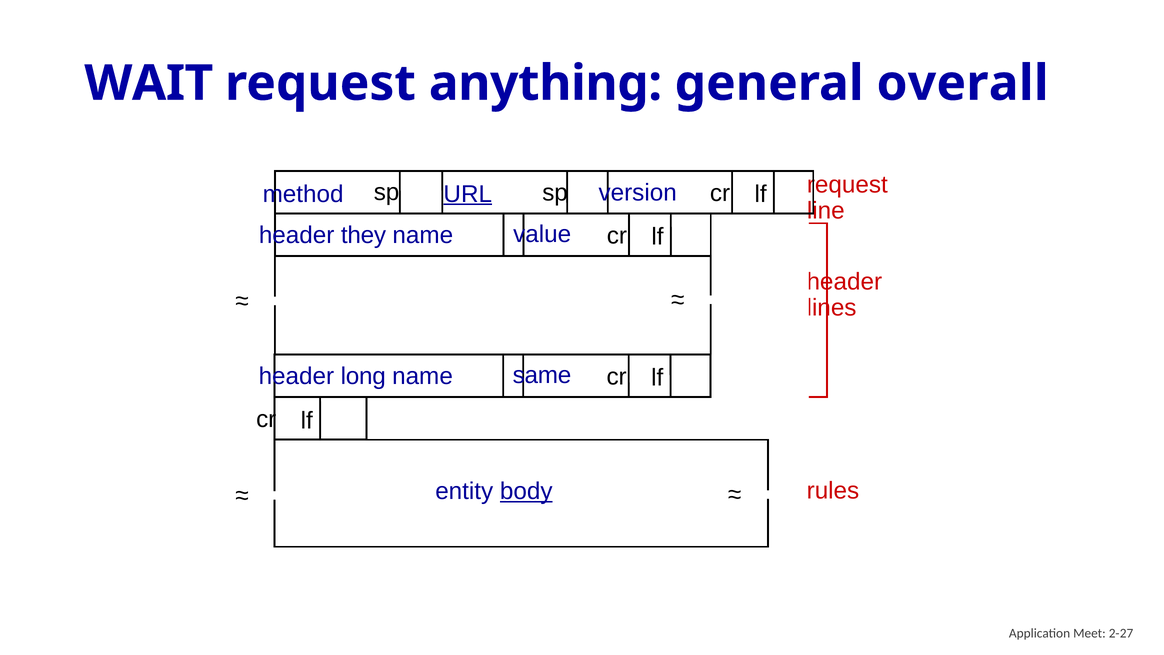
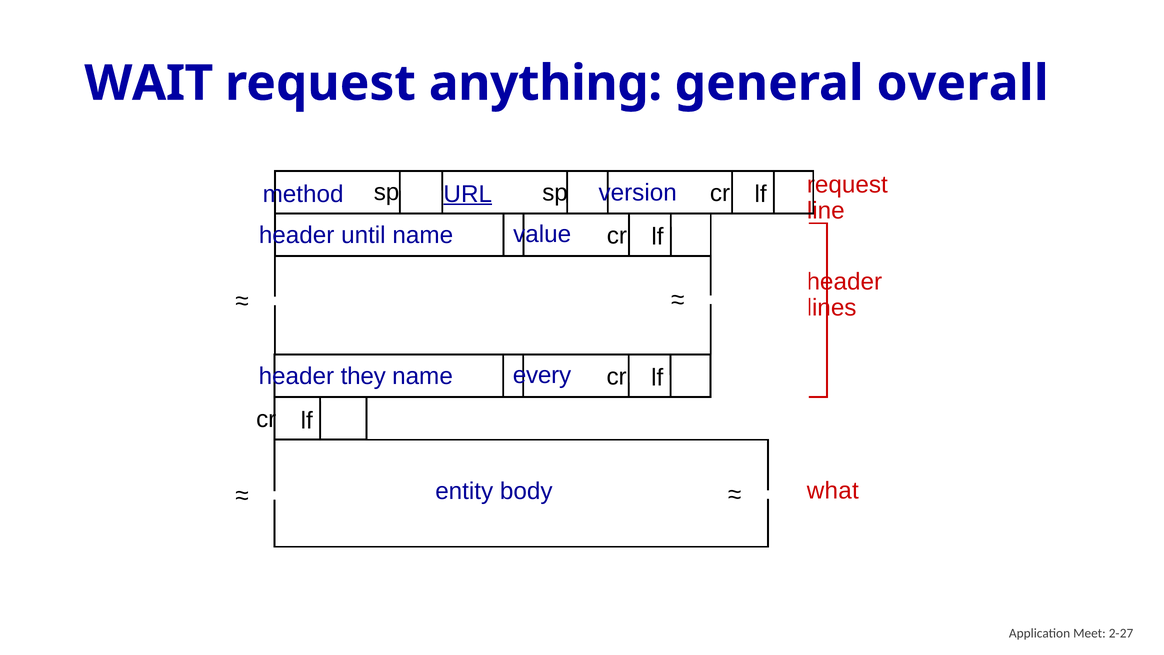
they: they -> until
same: same -> every
long: long -> they
rules: rules -> what
body underline: present -> none
